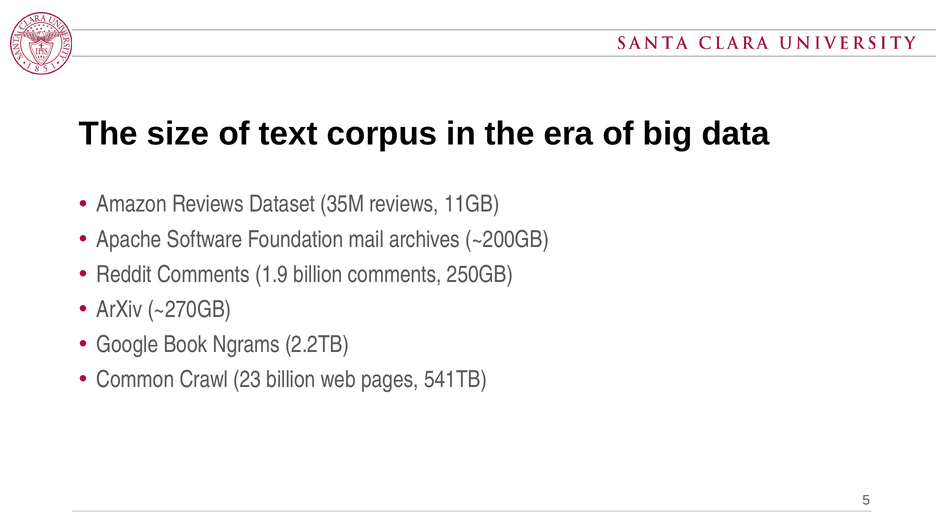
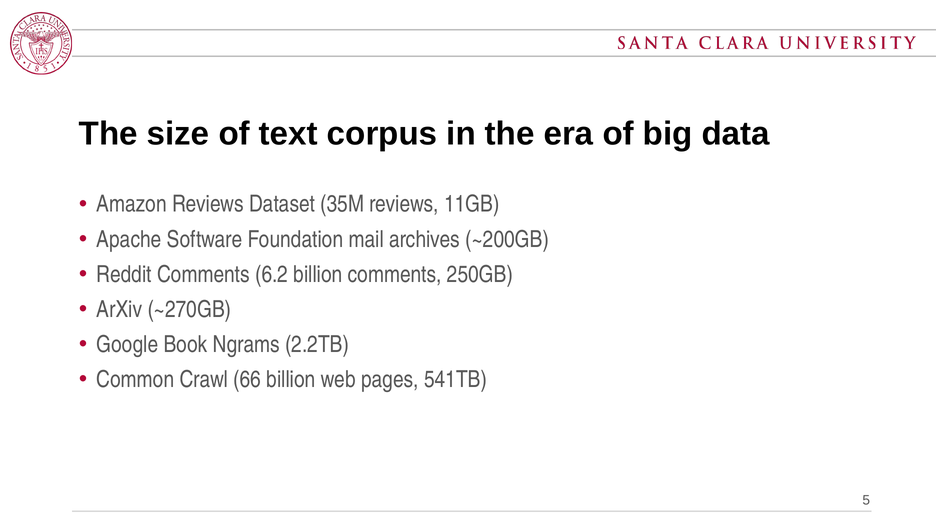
1.9: 1.9 -> 6.2
23: 23 -> 66
